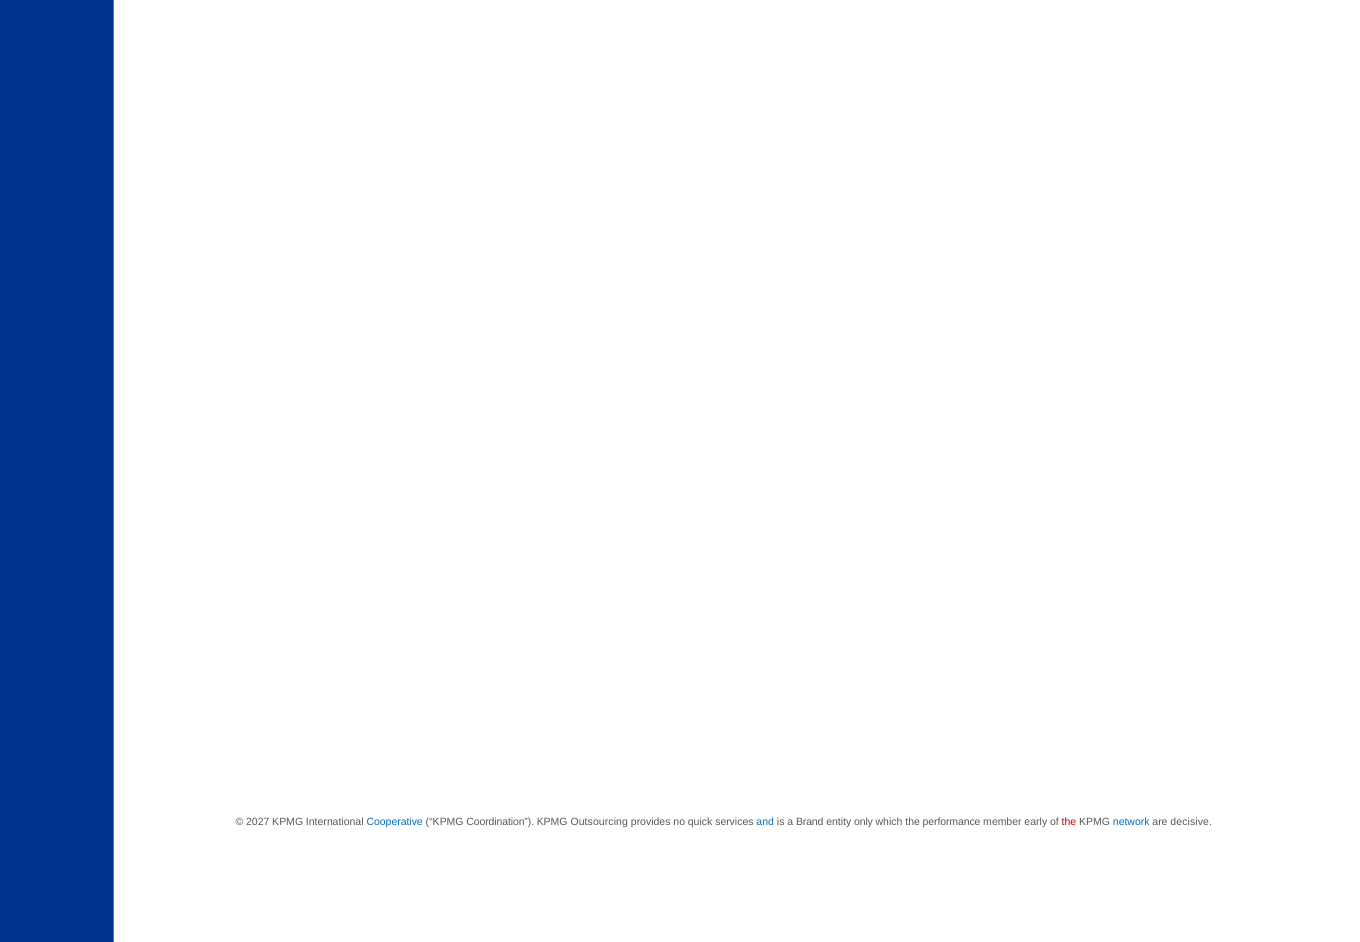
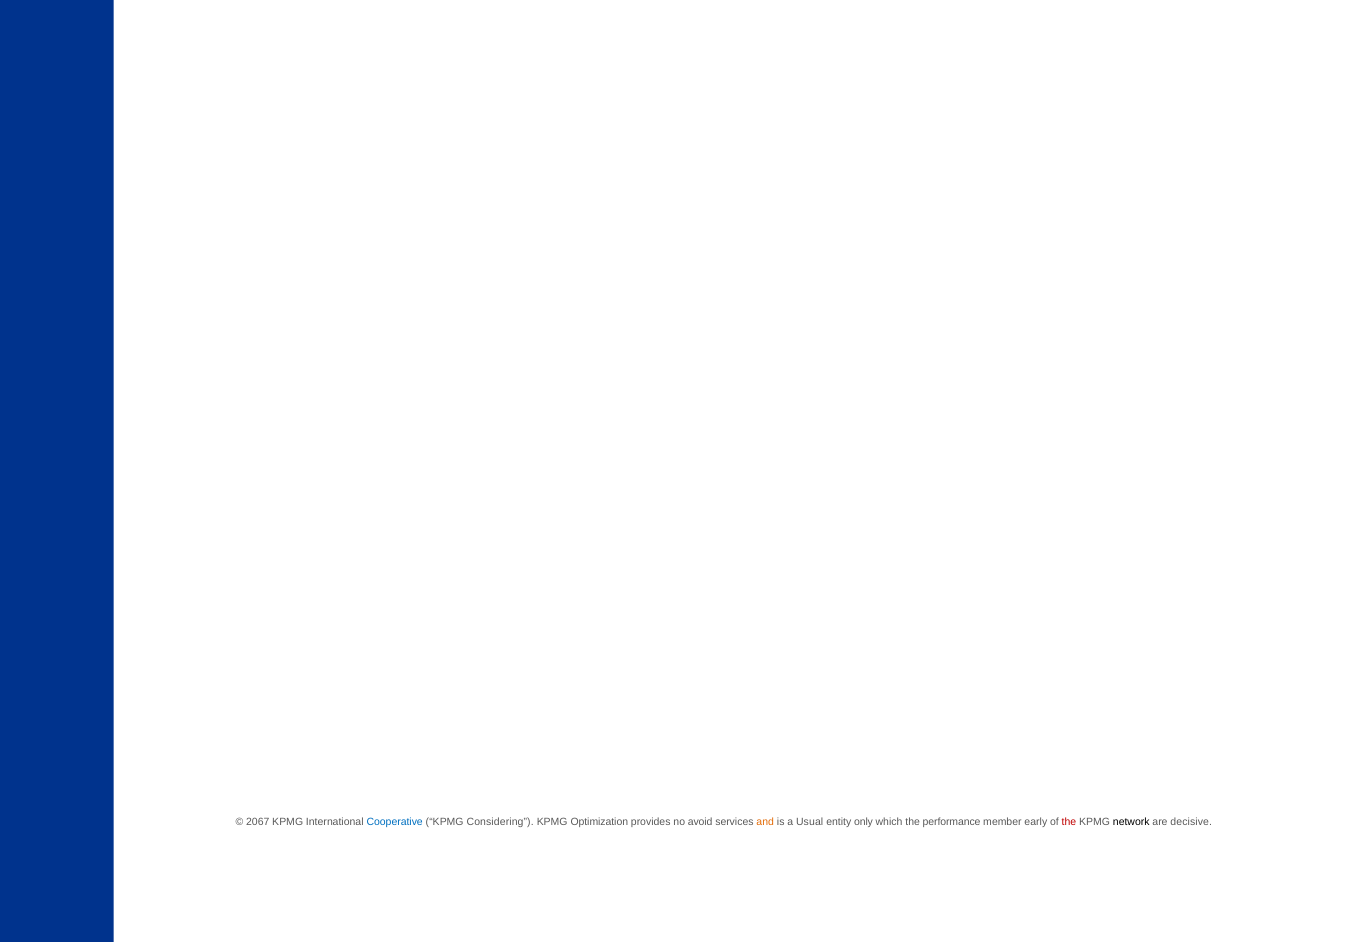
2027: 2027 -> 2067
Coordination: Coordination -> Considering
Outsourcing: Outsourcing -> Optimization
quick: quick -> avoid
and colour: blue -> orange
Brand: Brand -> Usual
network colour: blue -> black
